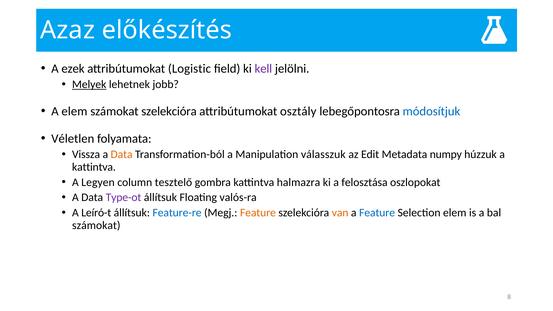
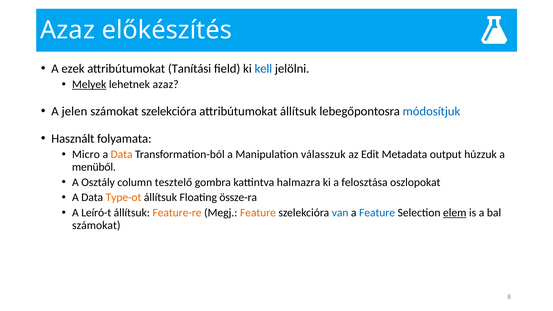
Logistic: Logistic -> Tanítási
kell colour: purple -> blue
lehetnek jobb: jobb -> azaz
A elem: elem -> jelen
attribútumokat osztály: osztály -> állítsuk
Véletlen: Véletlen -> Használt
Vissza: Vissza -> Micro
numpy: numpy -> output
kattintva at (94, 167): kattintva -> menüből
Legyen: Legyen -> Osztály
Type-ot colour: purple -> orange
valós-ra: valós-ra -> össze-ra
Feature-re colour: blue -> orange
van colour: orange -> blue
elem at (455, 213) underline: none -> present
